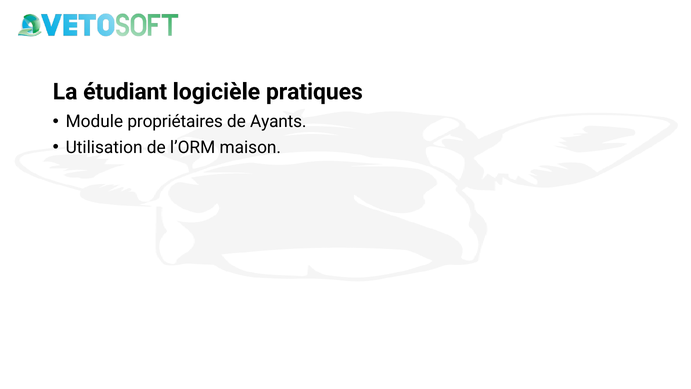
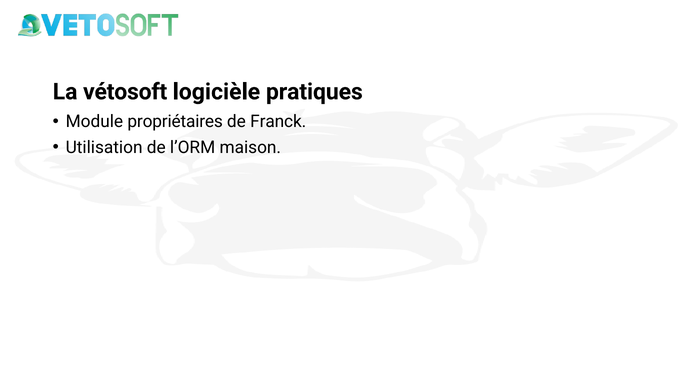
étudiant: étudiant -> vétosoft
Ayants: Ayants -> Franck
